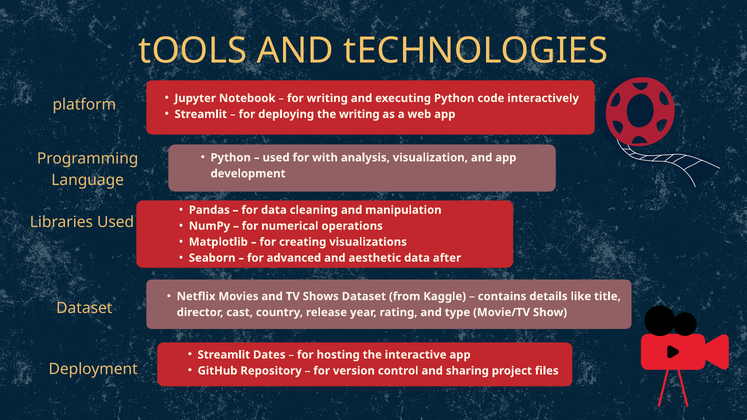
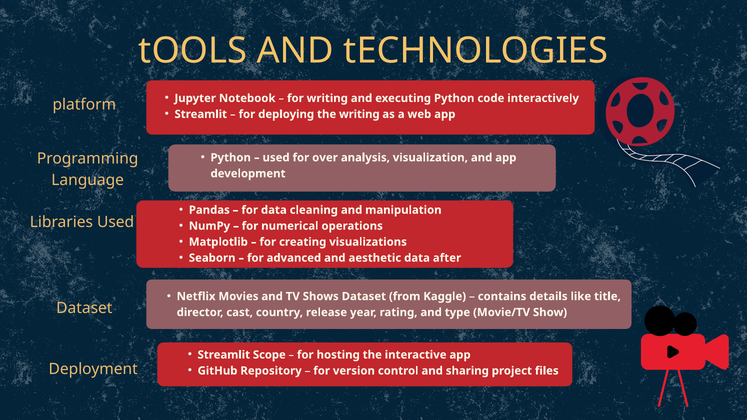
with: with -> over
Dates: Dates -> Scope
